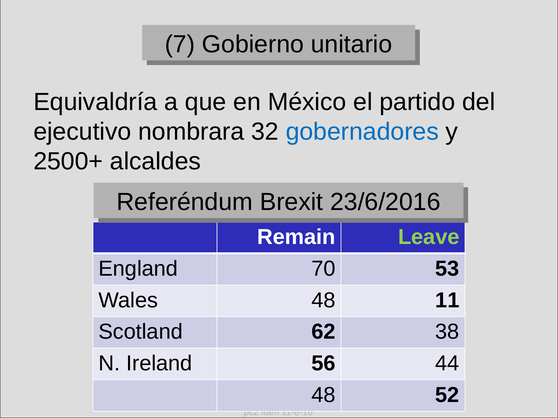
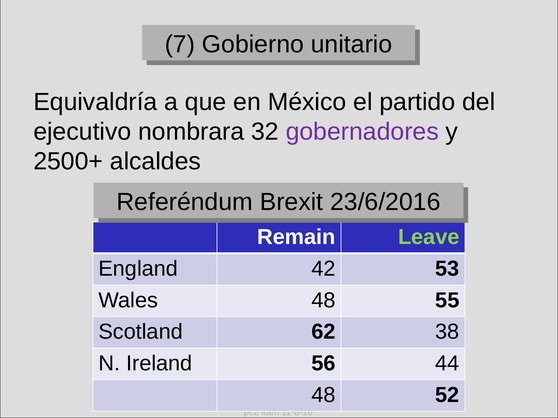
gobernadores colour: blue -> purple
70: 70 -> 42
11: 11 -> 55
